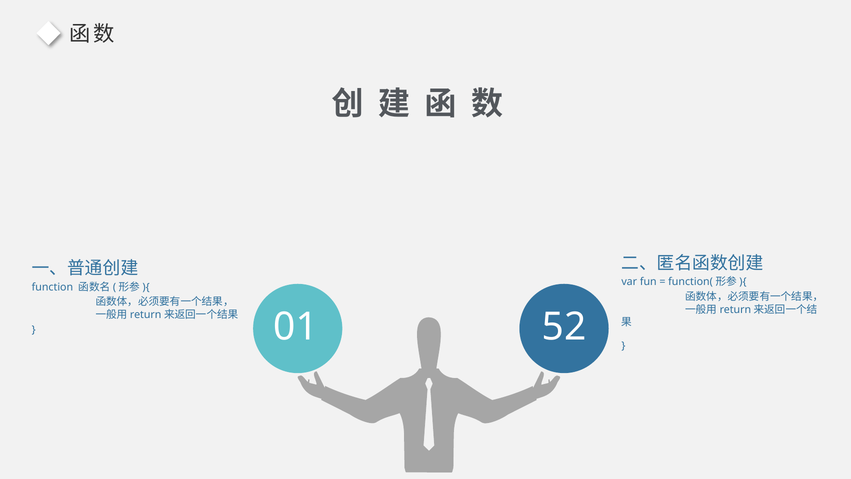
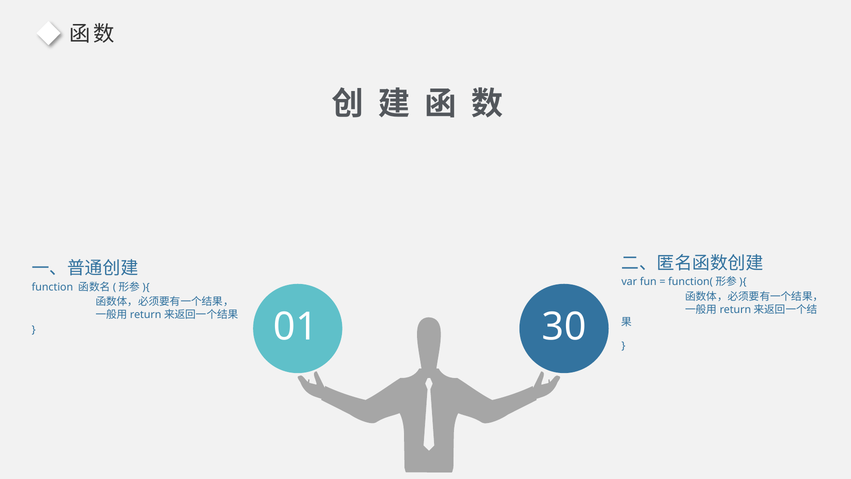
52: 52 -> 30
